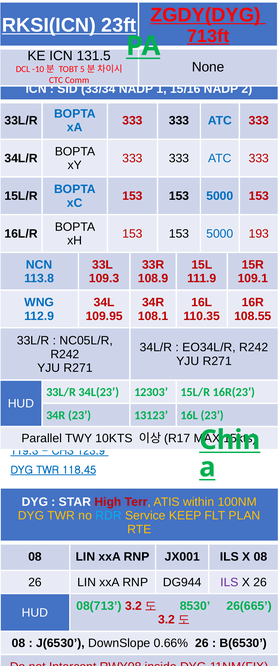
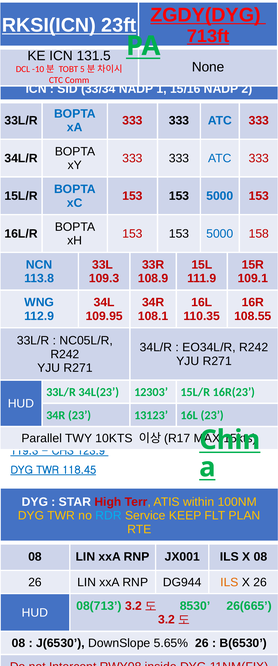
193: 193 -> 158
ILS at (229, 581) colour: purple -> orange
0.66%: 0.66% -> 5.65%
